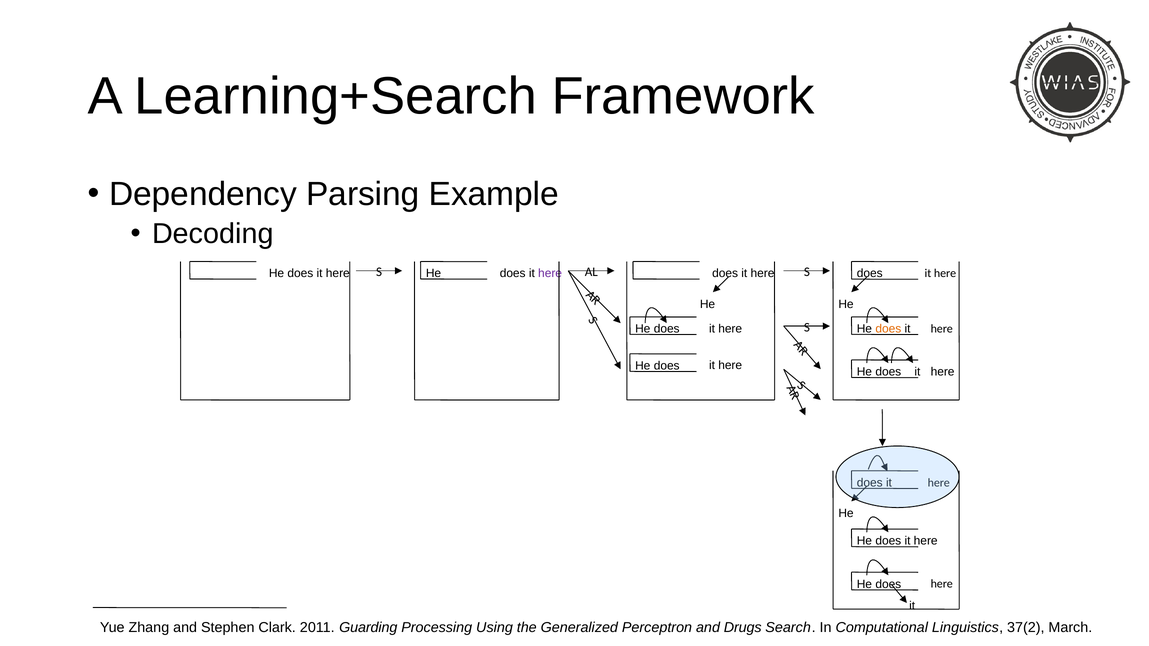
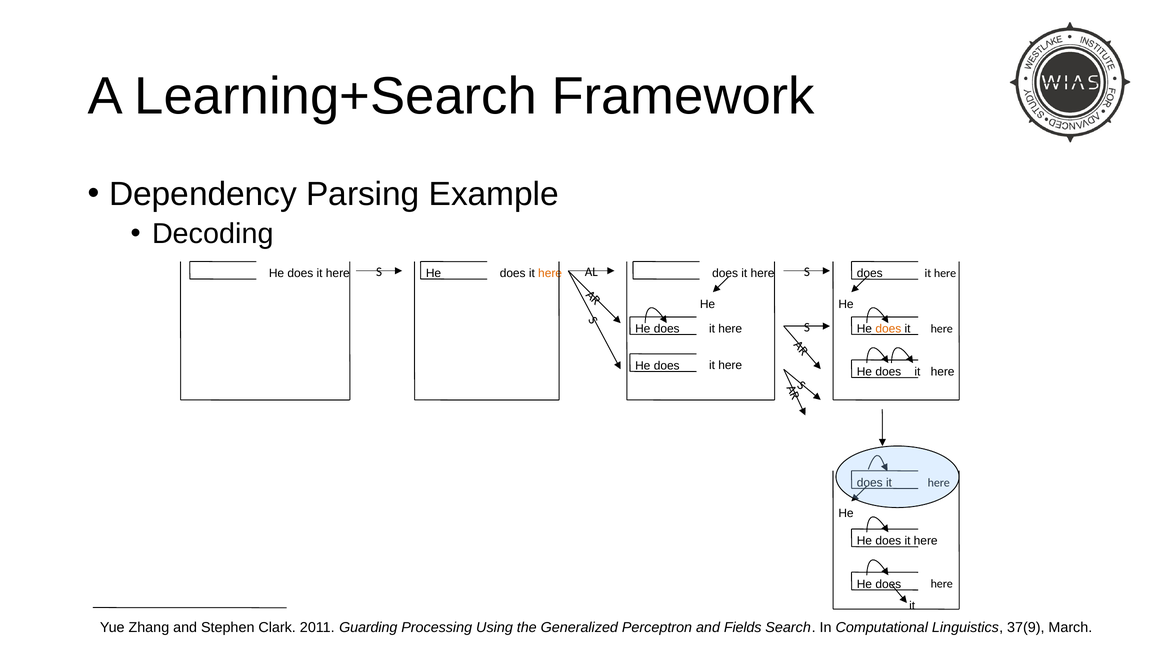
here at (550, 273) colour: purple -> orange
Drugs: Drugs -> Fields
37(2: 37(2 -> 37(9
